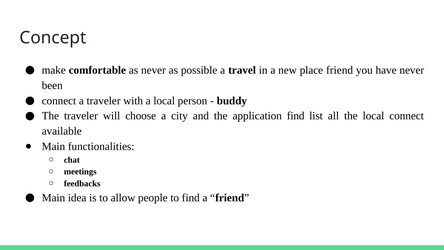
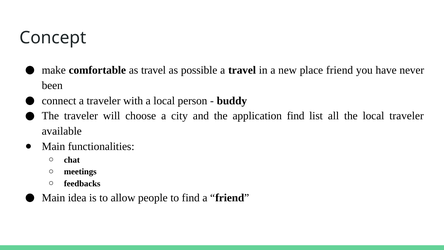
as never: never -> travel
local connect: connect -> traveler
